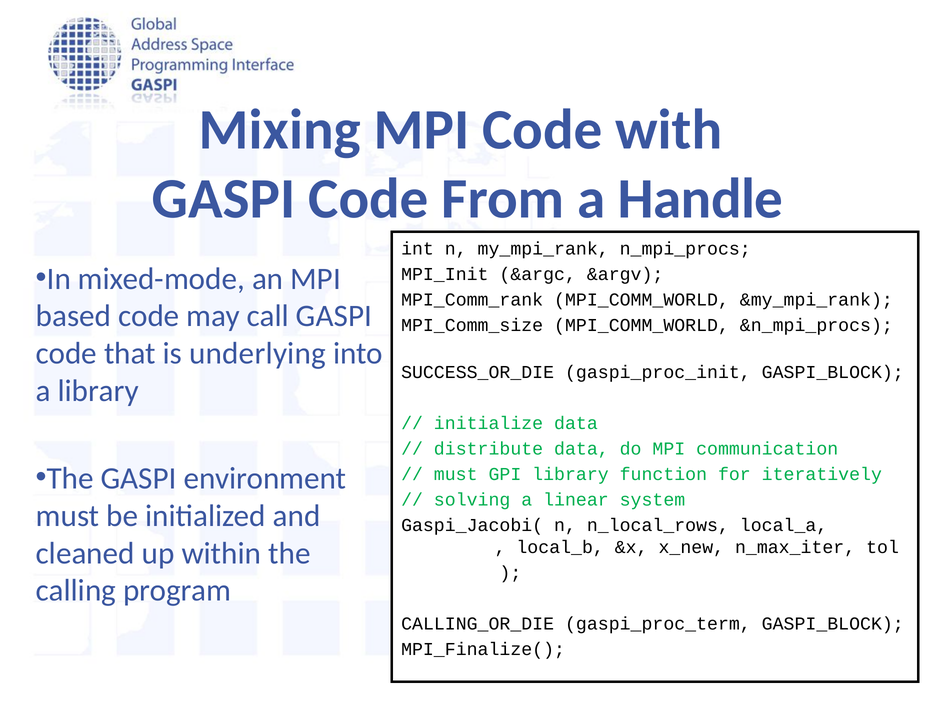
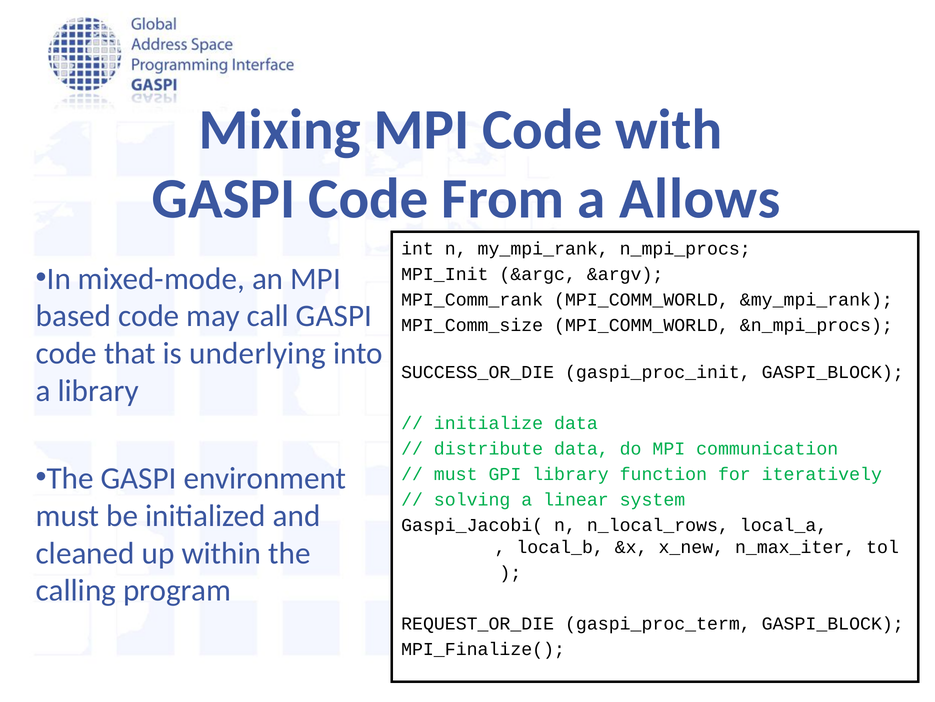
Handle: Handle -> Allows
CALLING_OR_DIE: CALLING_OR_DIE -> REQUEST_OR_DIE
